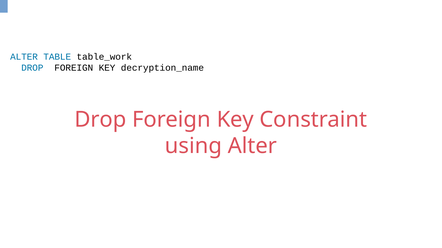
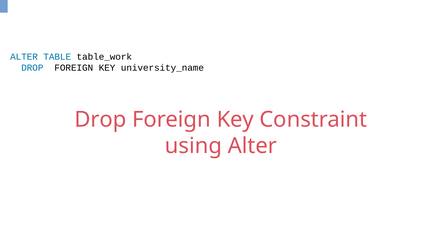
decryption_name: decryption_name -> university_name
